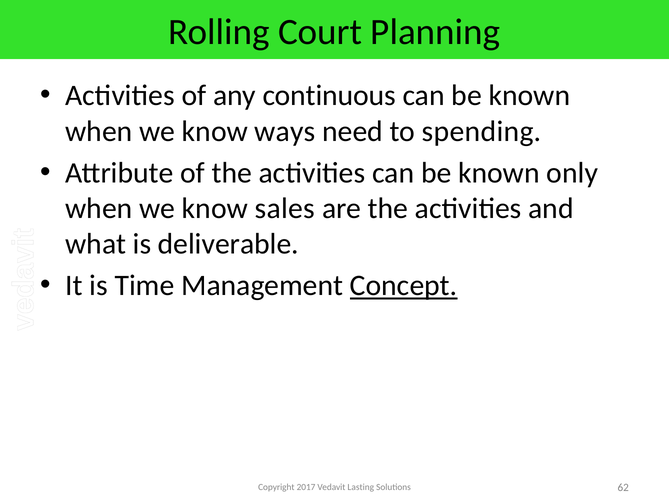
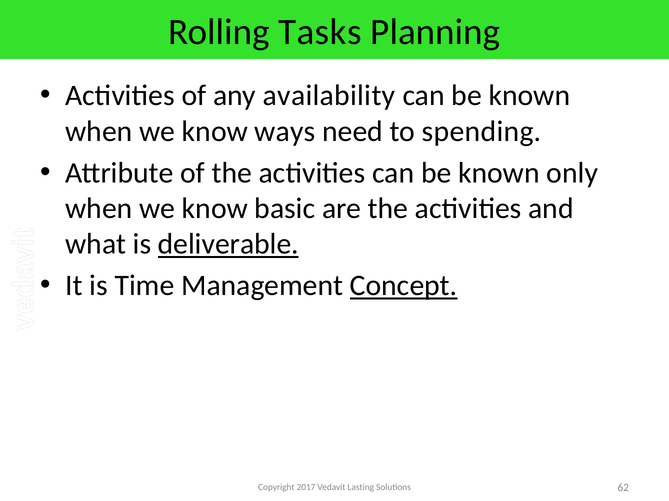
Court: Court -> Tasks
continuous: continuous -> availability
sales: sales -> basic
deliverable underline: none -> present
